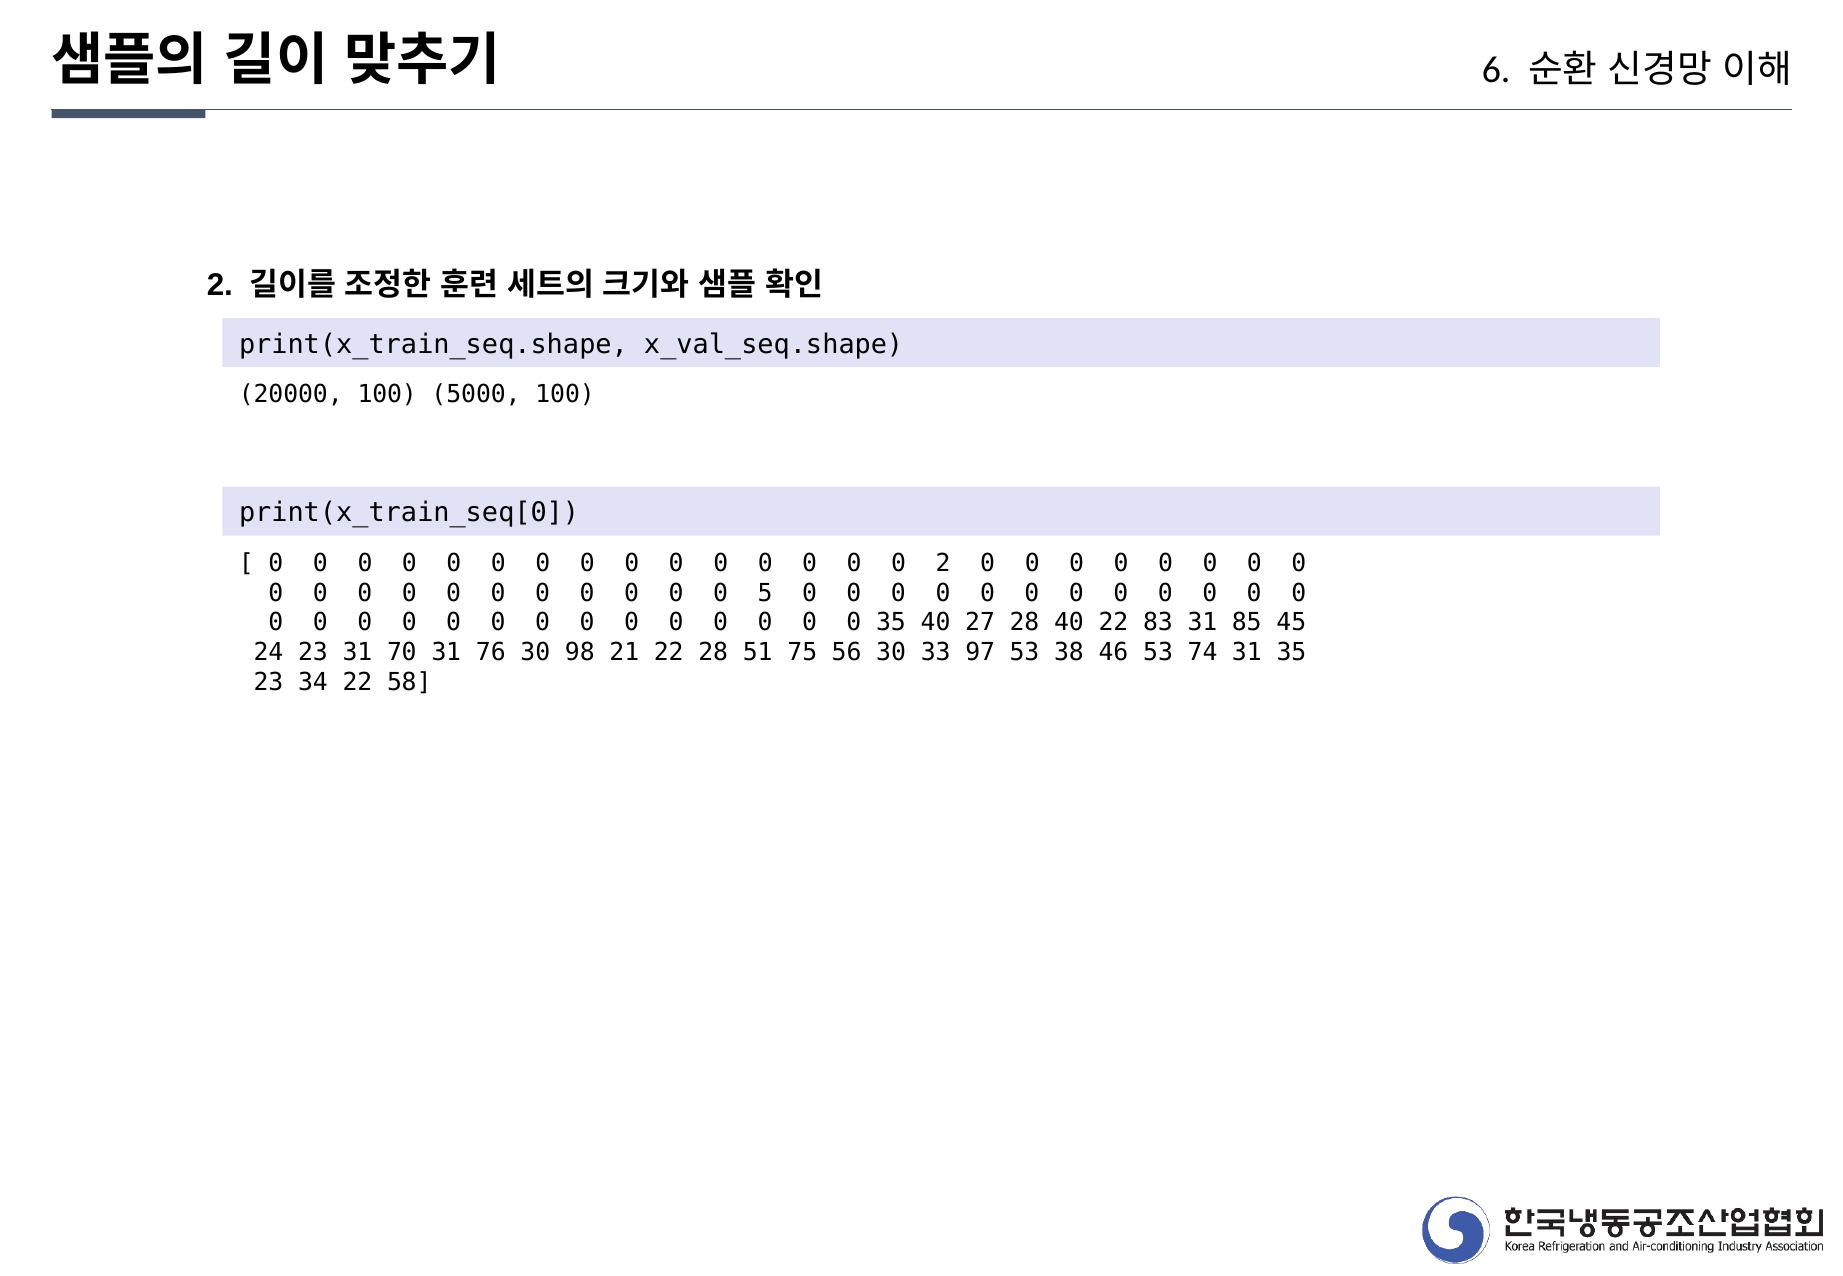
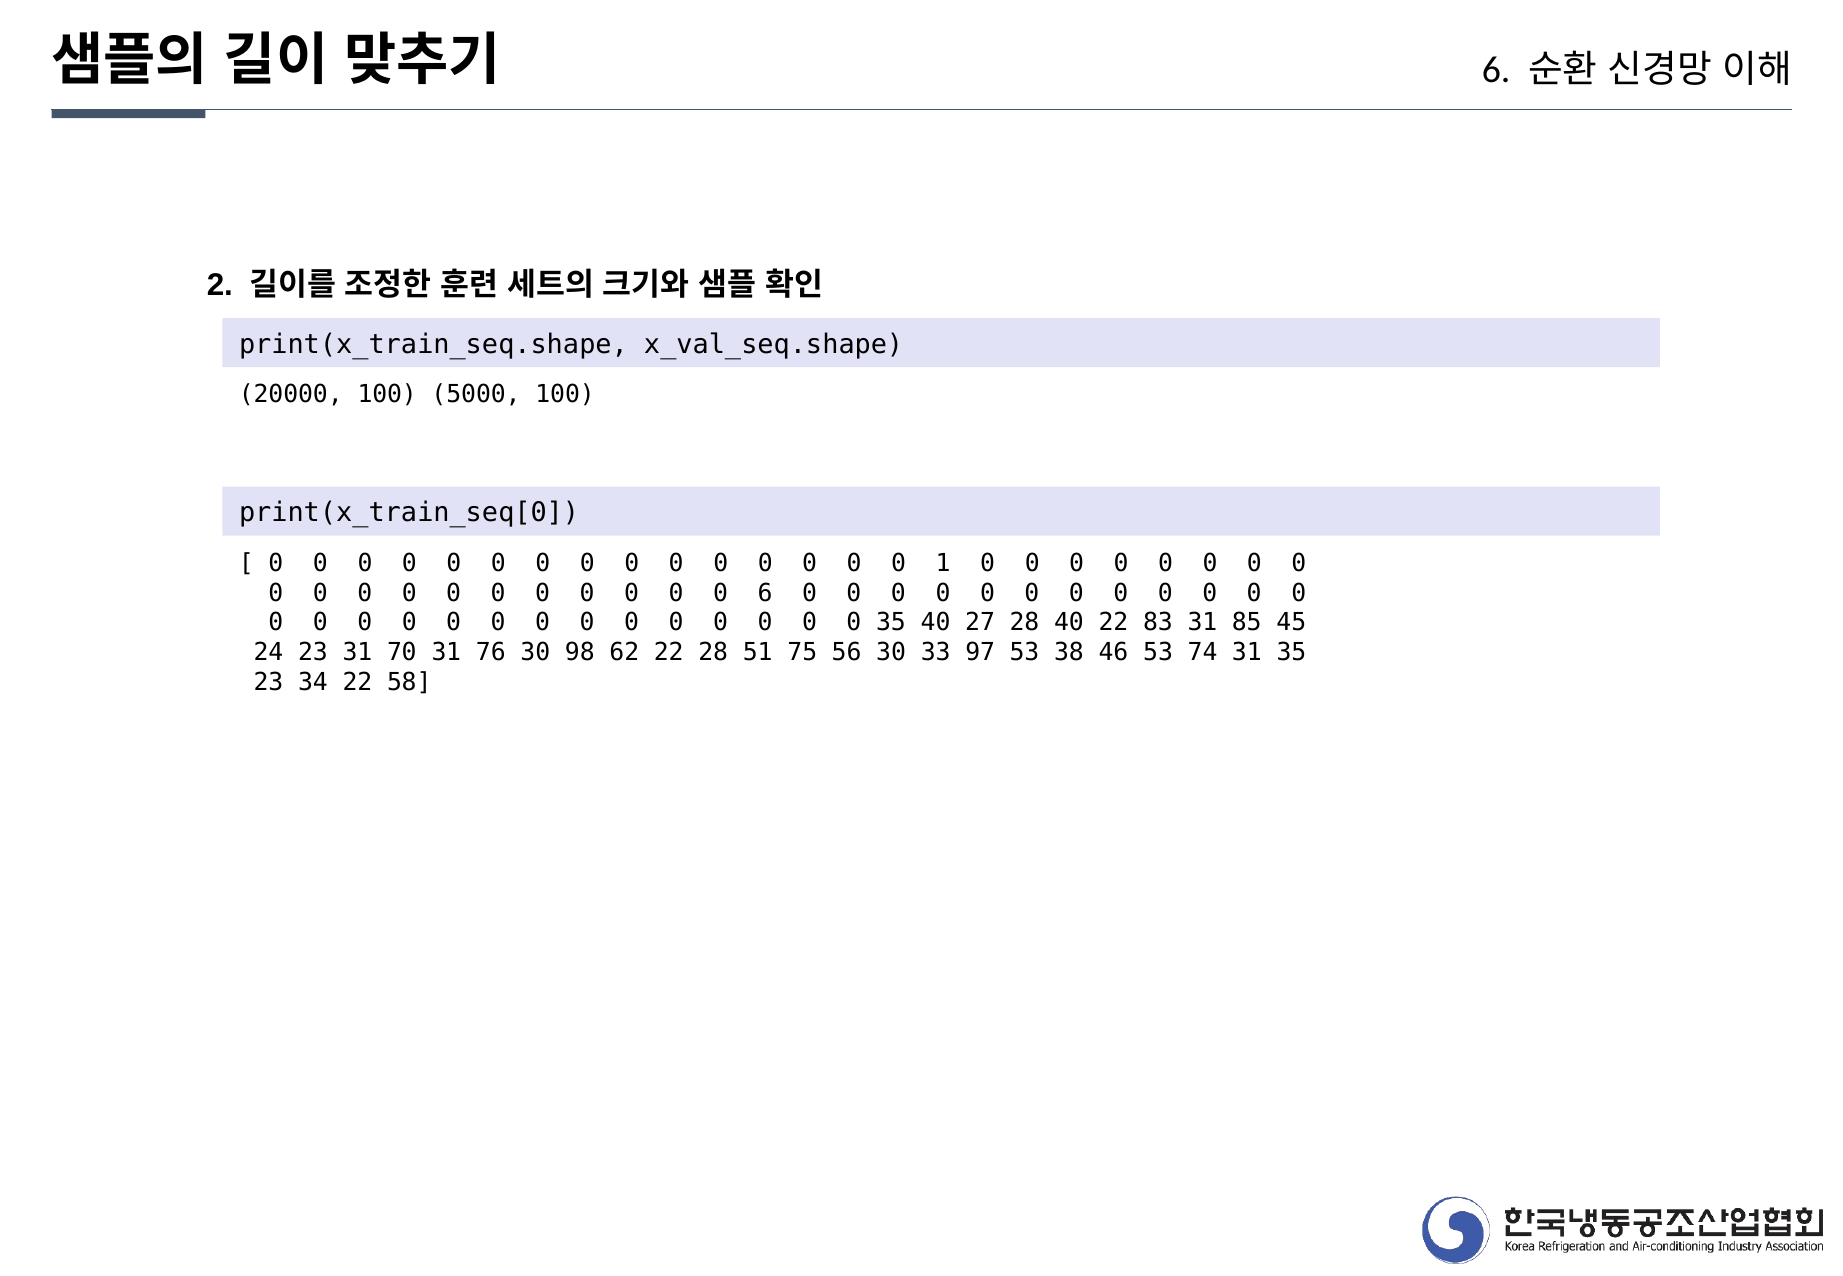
0 2: 2 -> 1
0 5: 5 -> 6
21: 21 -> 62
